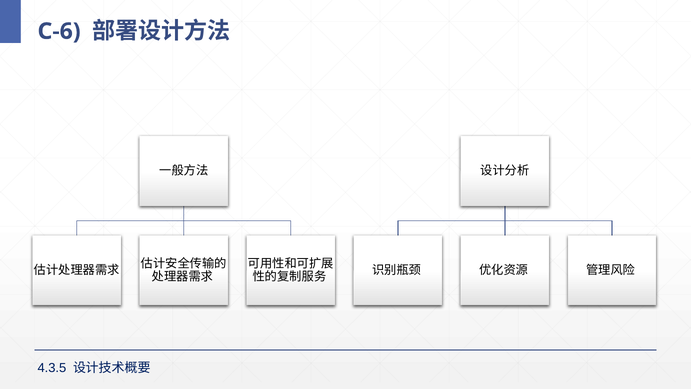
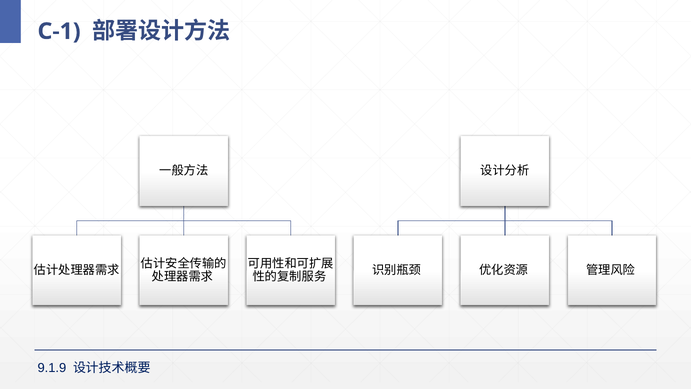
C-6: C-6 -> C-1
4.3.5: 4.3.5 -> 9.1.9
